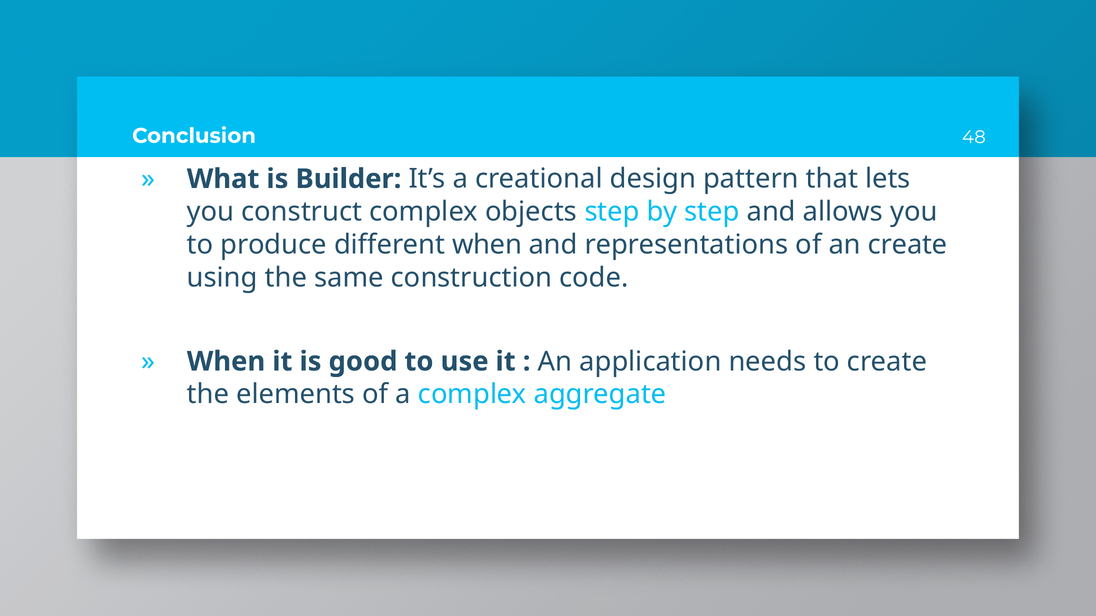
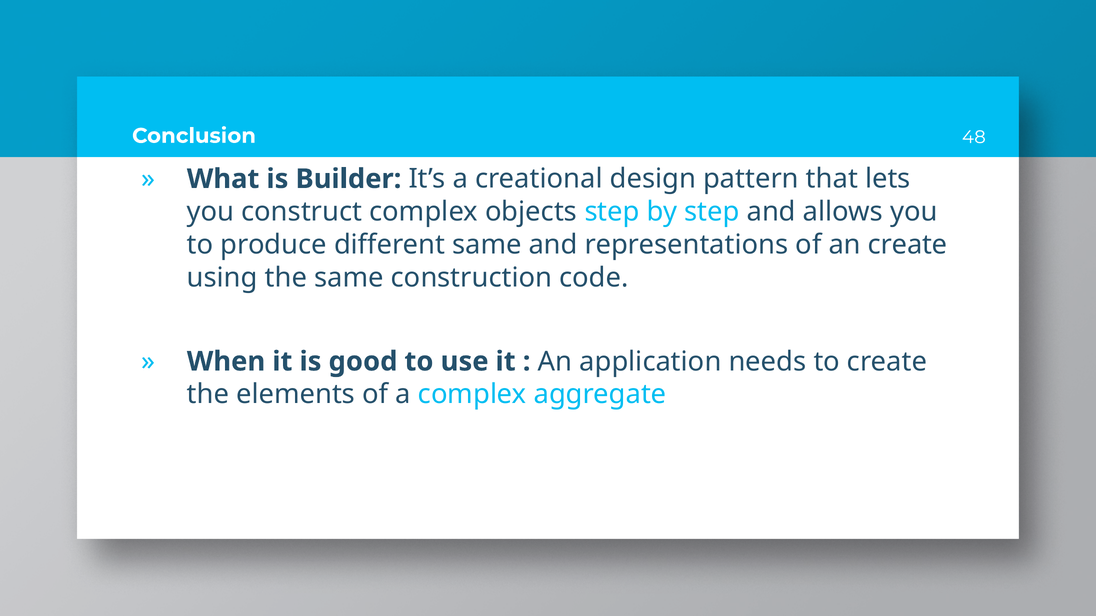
different when: when -> same
